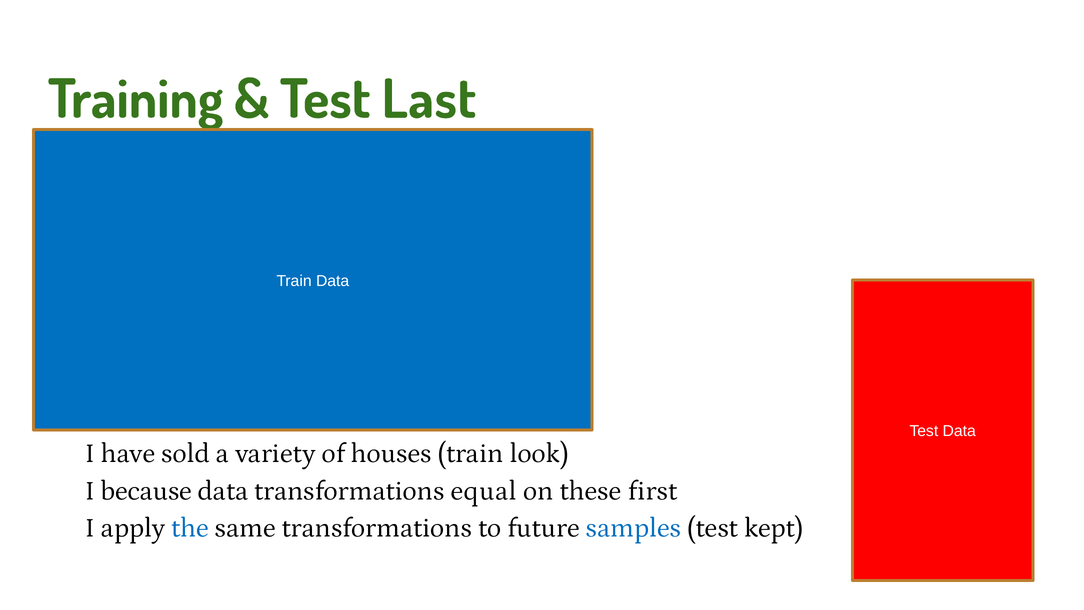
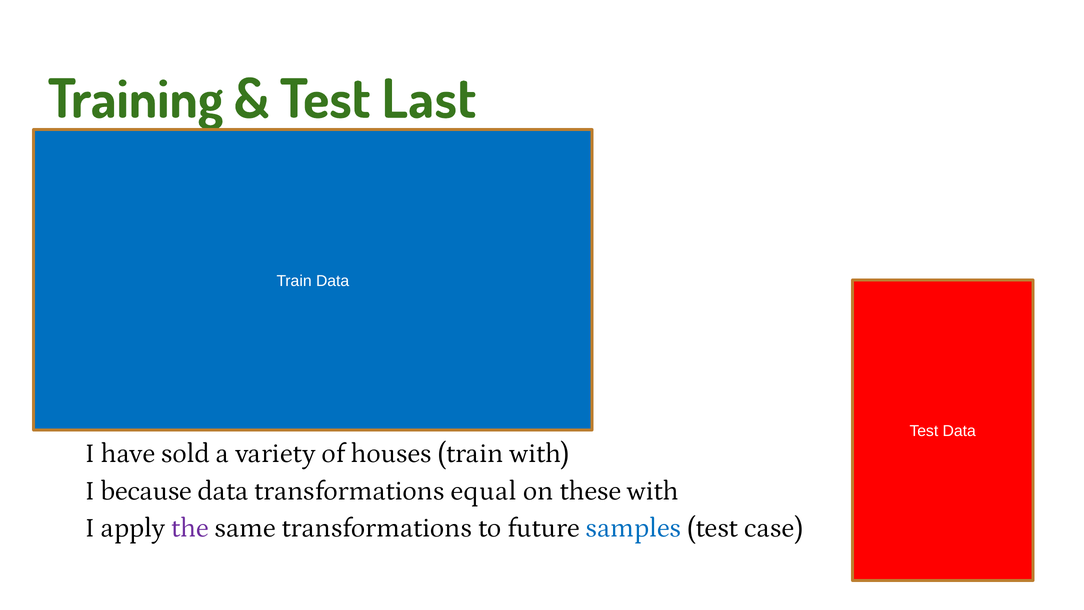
train look: look -> with
these first: first -> with
the colour: blue -> purple
kept: kept -> case
